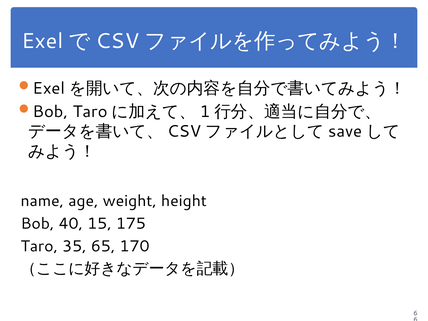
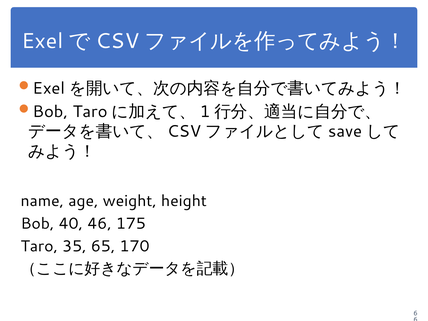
15: 15 -> 46
